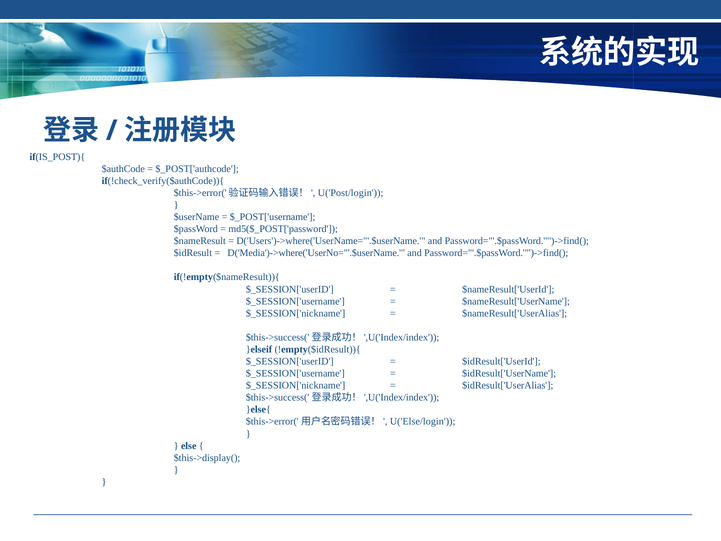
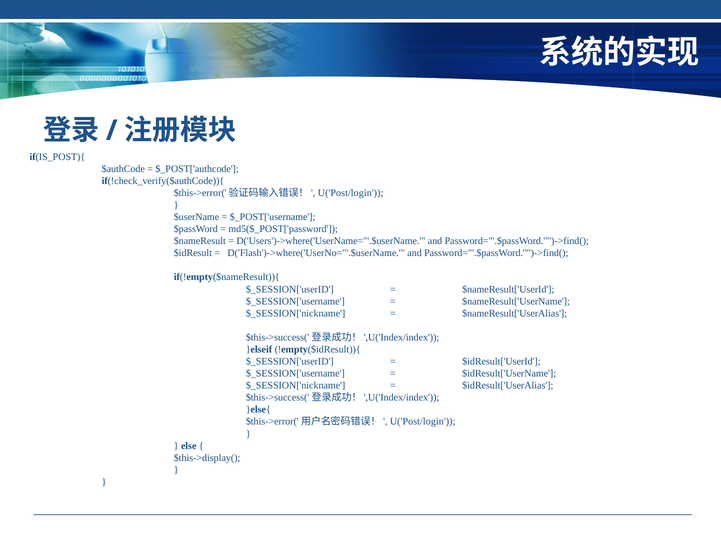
D('Media')->where('UserNo="'.$userName: D('Media')->where('UserNo="'.$userName -> D('Flash')->where('UserNo="'.$userName
U('Else/login at (423, 421): U('Else/login -> U('Post/login
